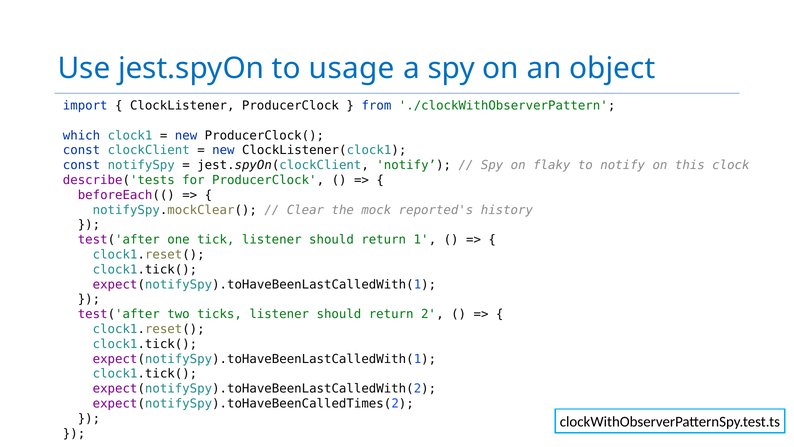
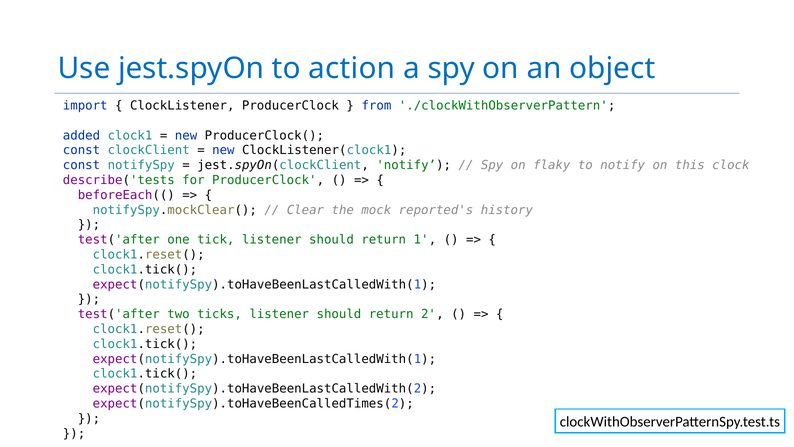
usage: usage -> action
which: which -> added
